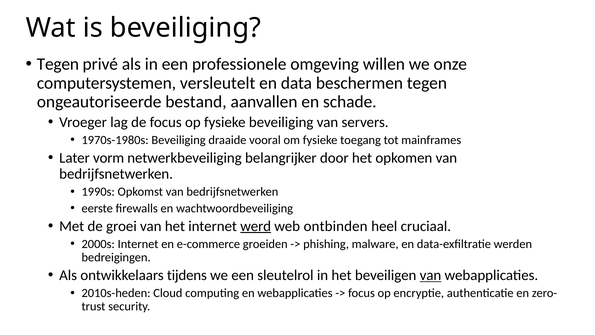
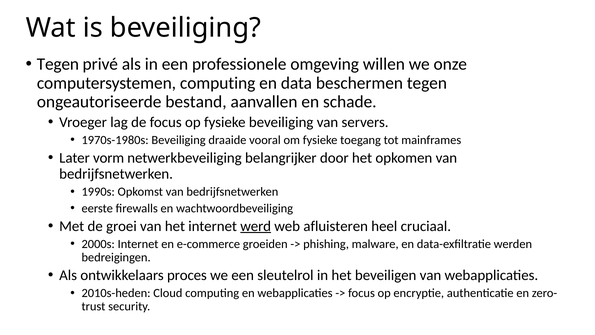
computersystemen versleutelt: versleutelt -> computing
ontbinden: ontbinden -> afluisteren
tijdens: tijdens -> proces
van at (431, 275) underline: present -> none
